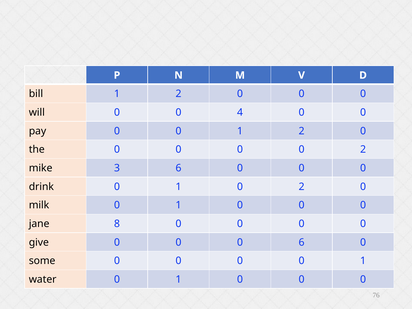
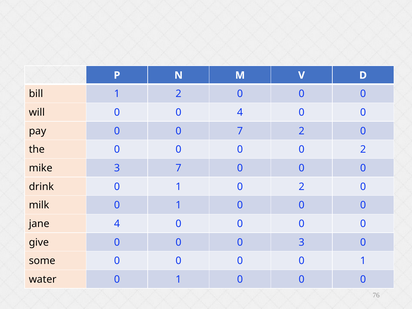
pay 0 0 1: 1 -> 7
3 6: 6 -> 7
jane 8: 8 -> 4
0 6: 6 -> 3
